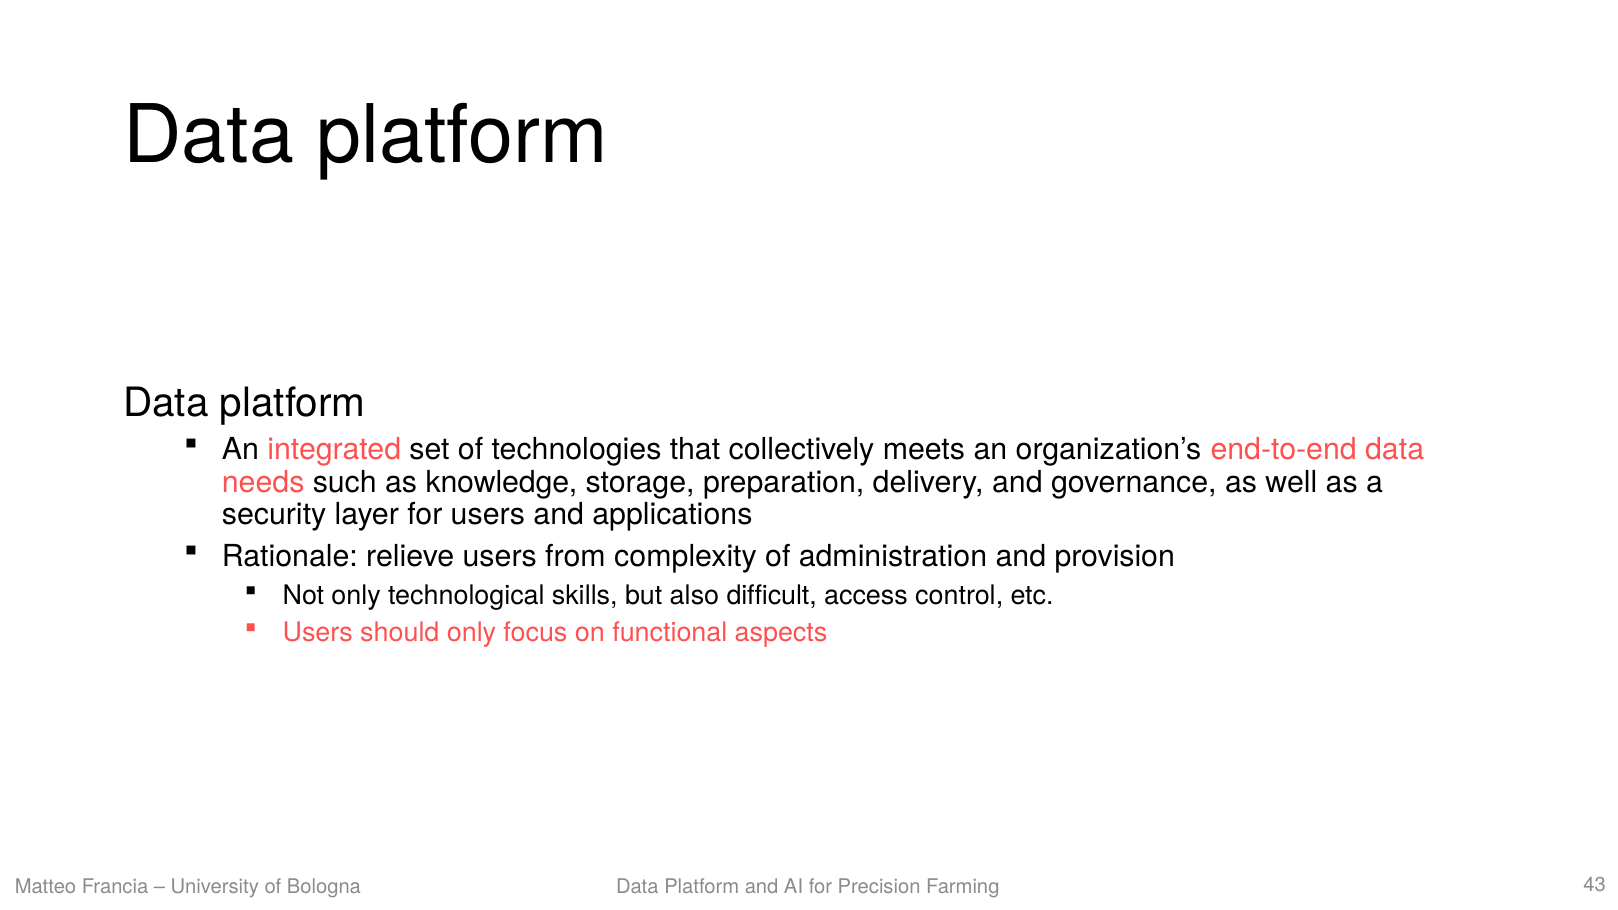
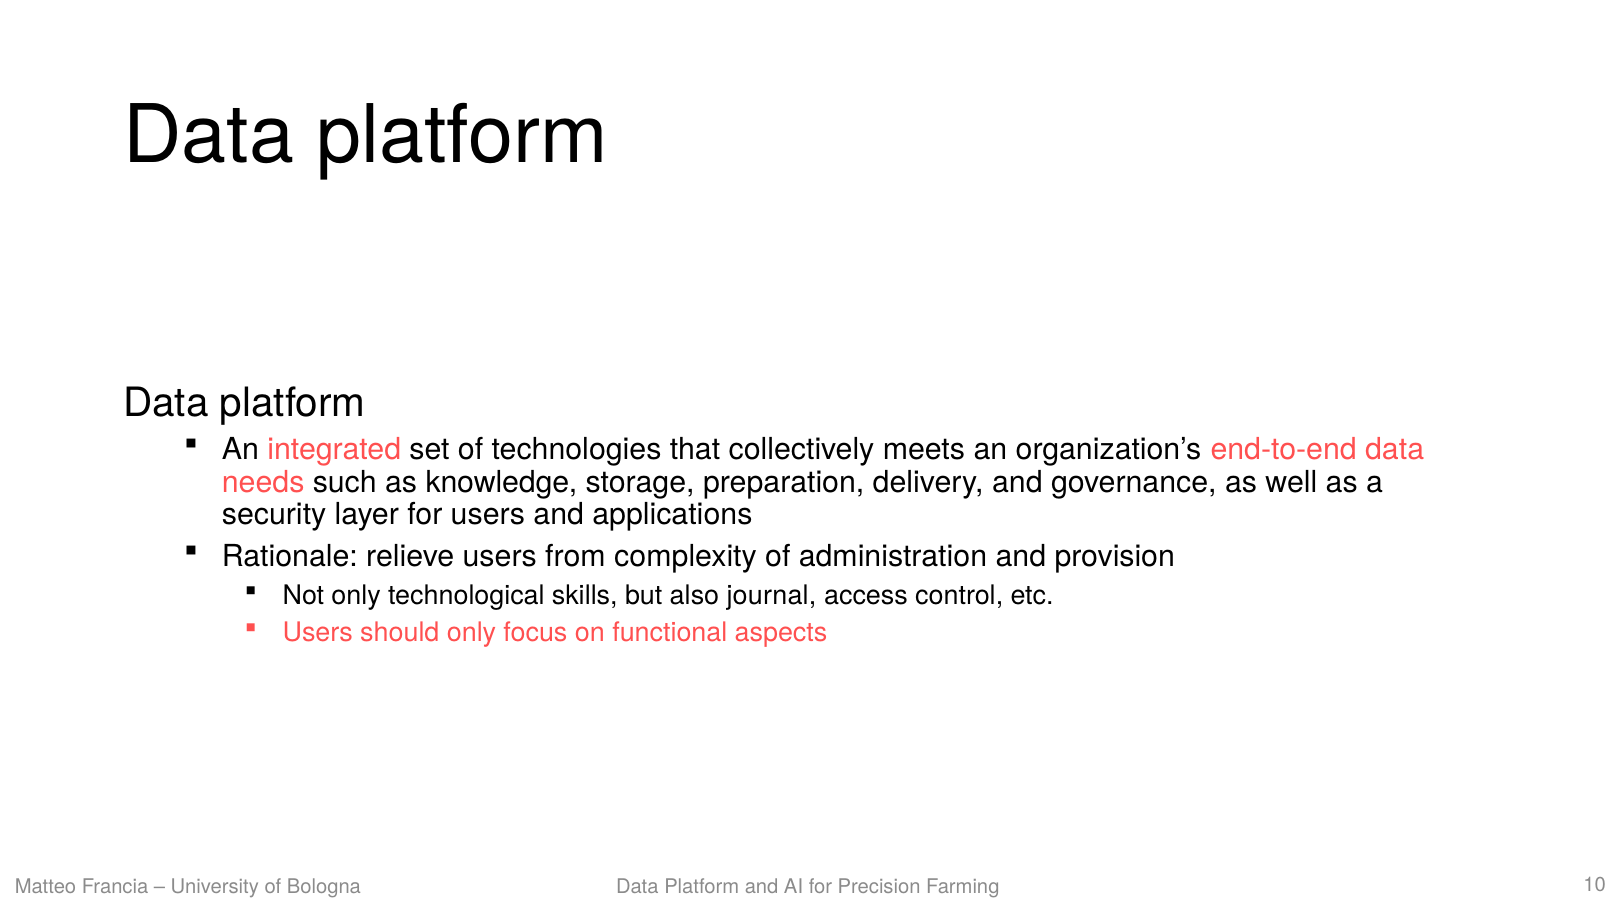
difficult: difficult -> journal
43: 43 -> 10
